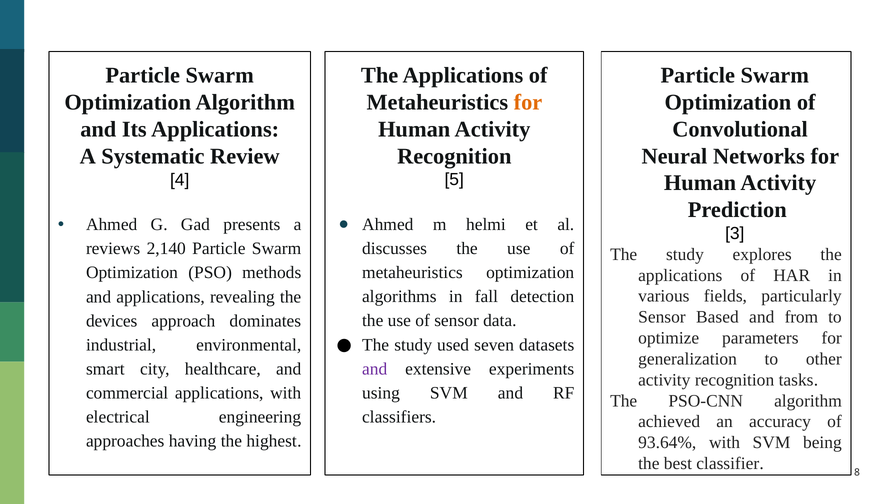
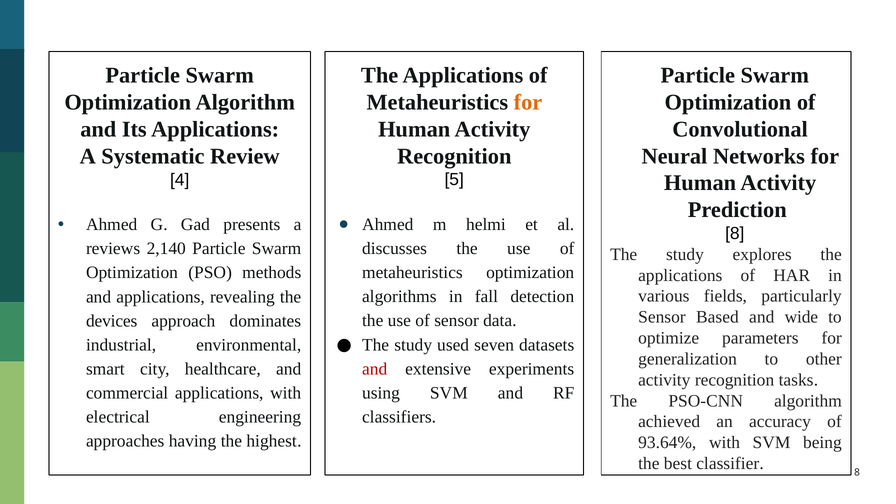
3 at (735, 233): 3 -> 8
from: from -> wide
and at (375, 369) colour: purple -> red
